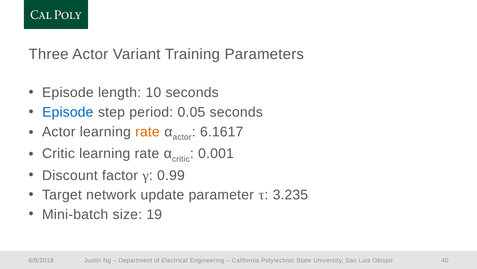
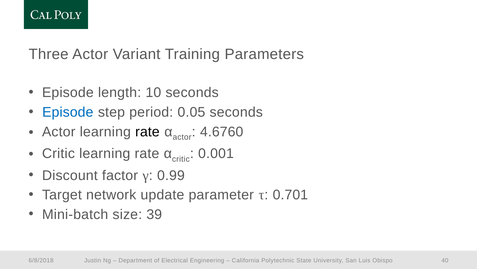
rate at (147, 131) colour: orange -> black
6.1617: 6.1617 -> 4.6760
3.235: 3.235 -> 0.701
19: 19 -> 39
